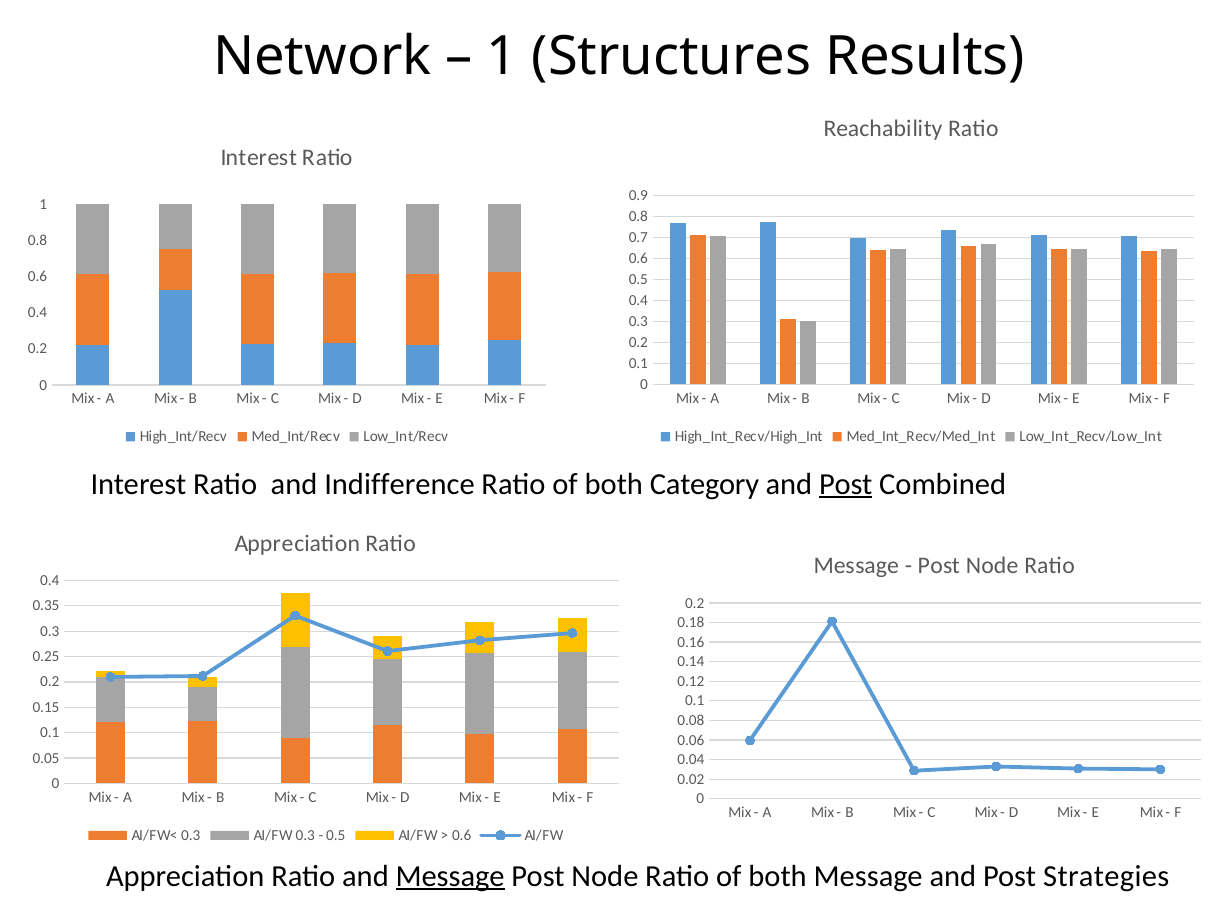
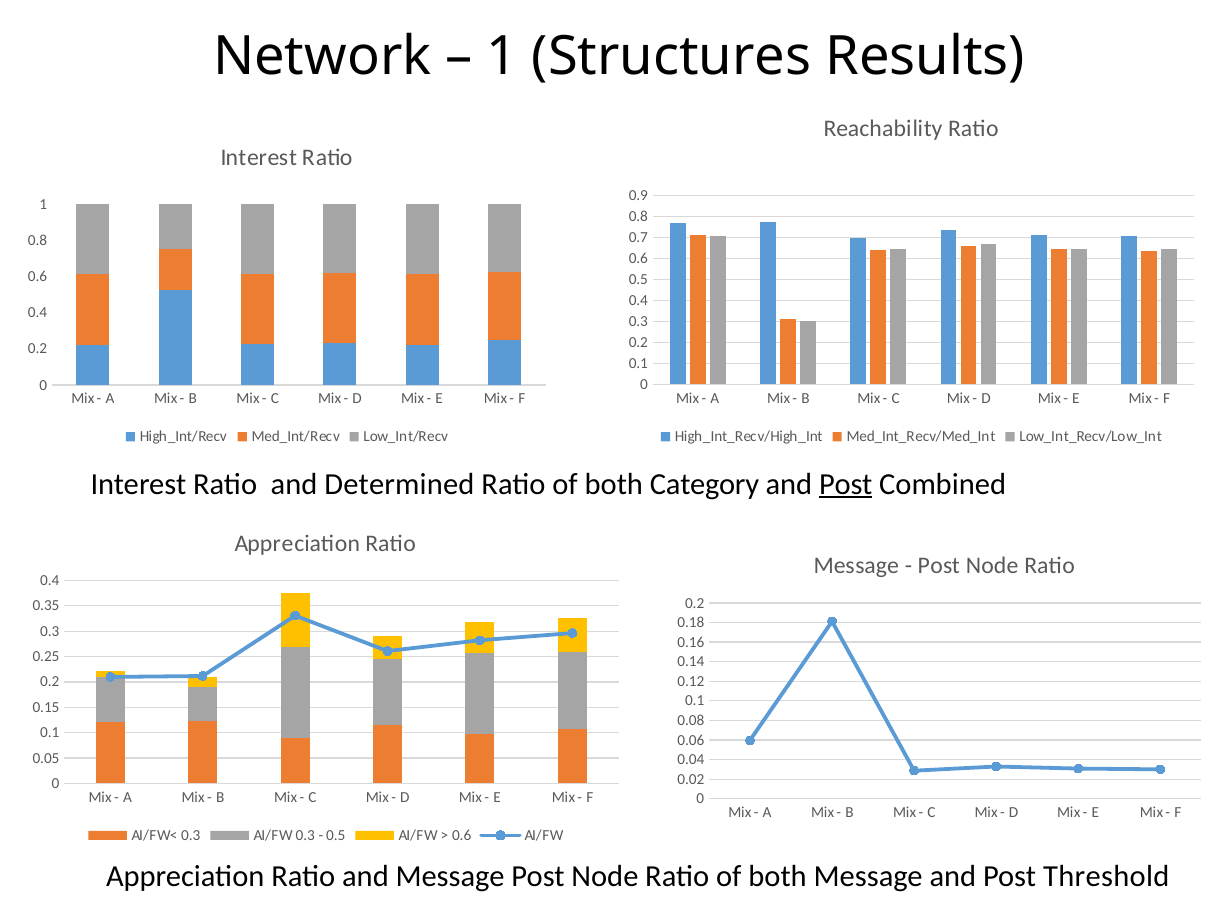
Indifference: Indifference -> Determined
Message at (450, 876) underline: present -> none
Strategies: Strategies -> Threshold
